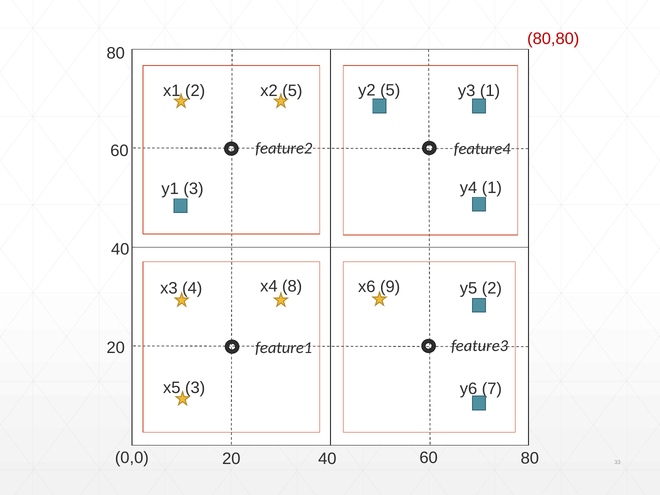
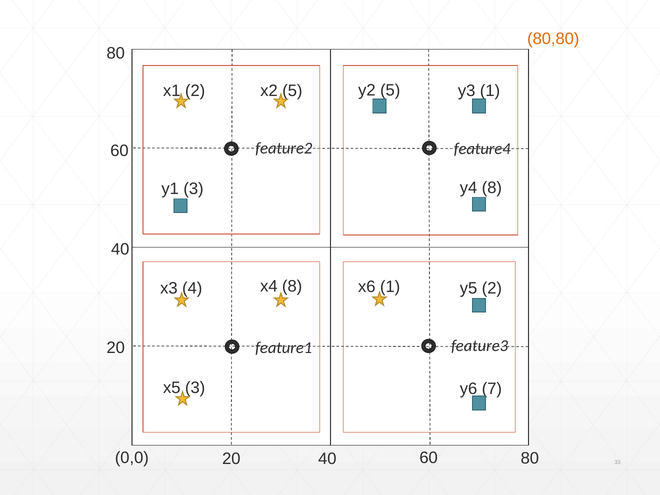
80,80 colour: red -> orange
y4 1: 1 -> 8
x6 9: 9 -> 1
